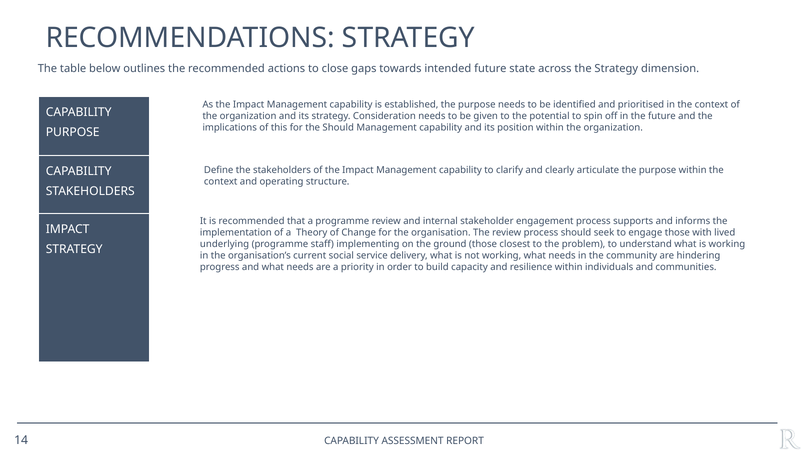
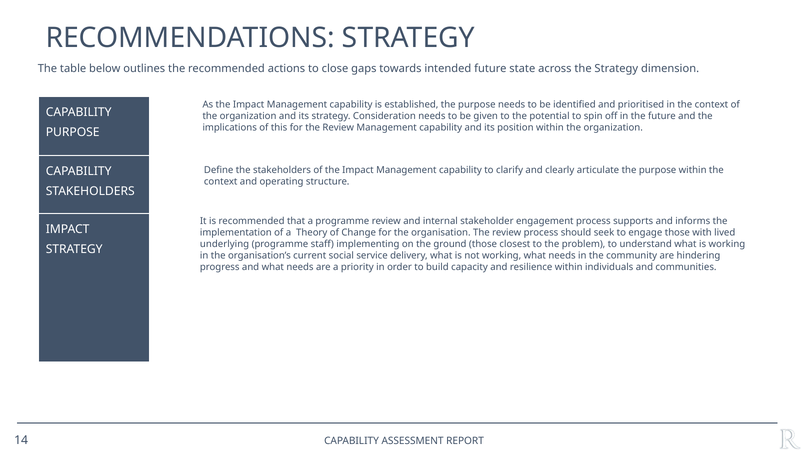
for the Should: Should -> Review
